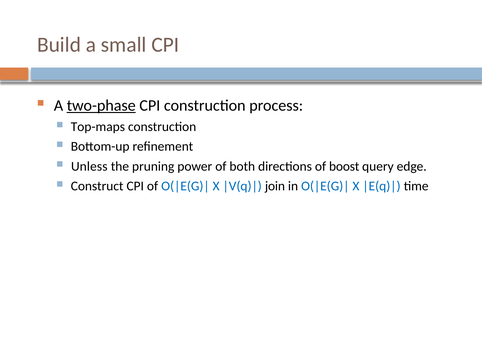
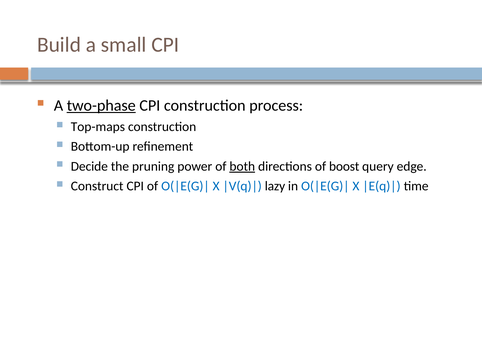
Unless: Unless -> Decide
both underline: none -> present
join: join -> lazy
